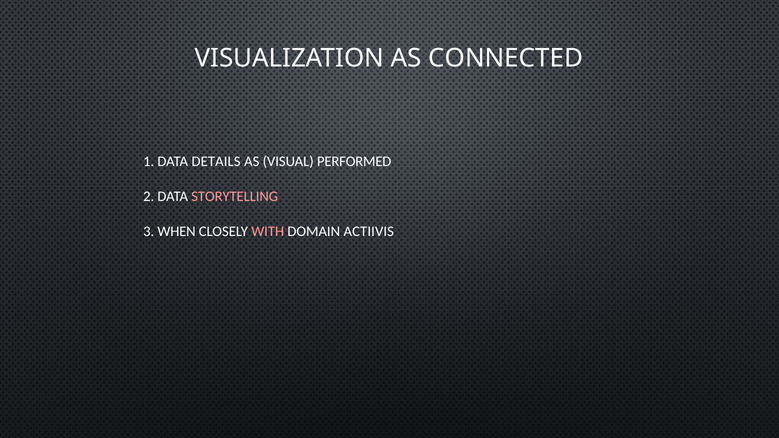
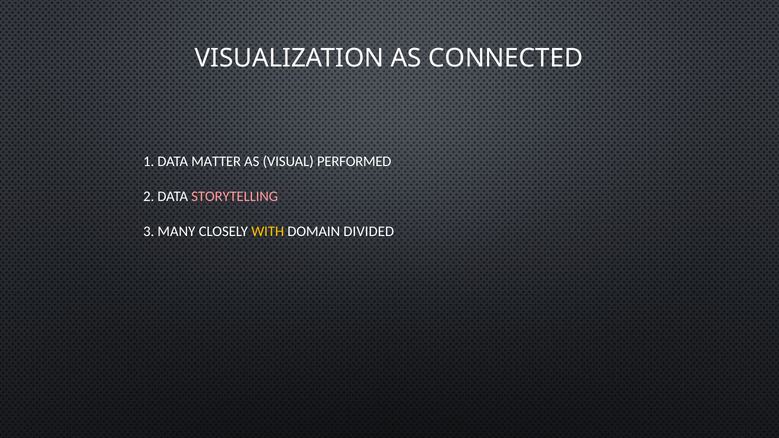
DETAILS: DETAILS -> MATTER
WHEN: WHEN -> MANY
WITH colour: pink -> yellow
ACTIIVIS: ACTIIVIS -> DIVIDED
